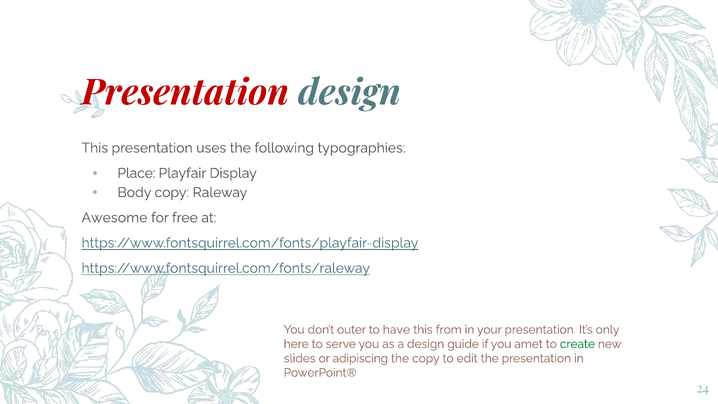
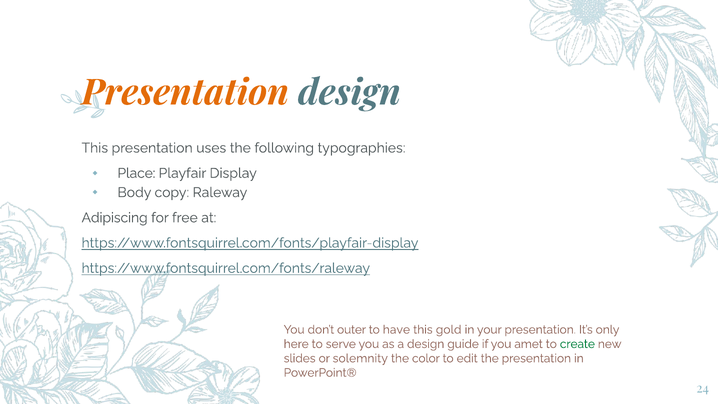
Presentation at (185, 93) colour: red -> orange
Awesome: Awesome -> Adipiscing
from: from -> gold
adipiscing: adipiscing -> solemnity
the copy: copy -> color
